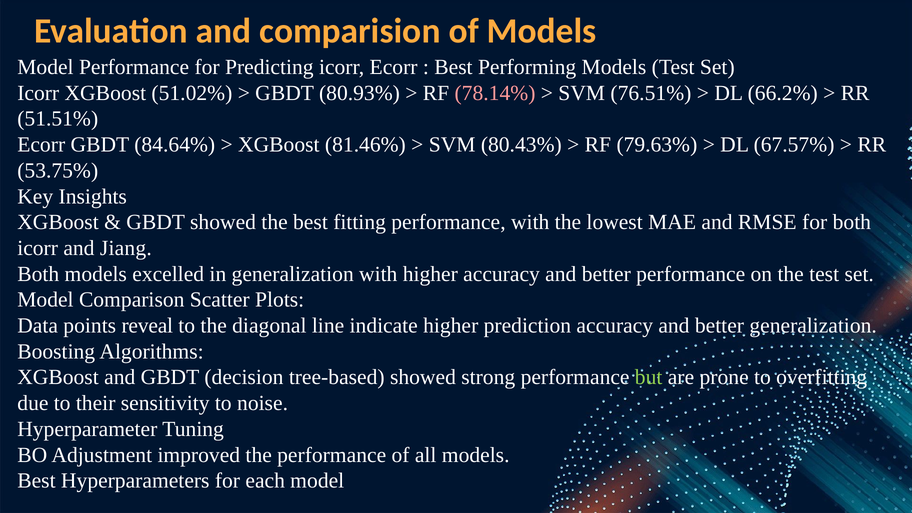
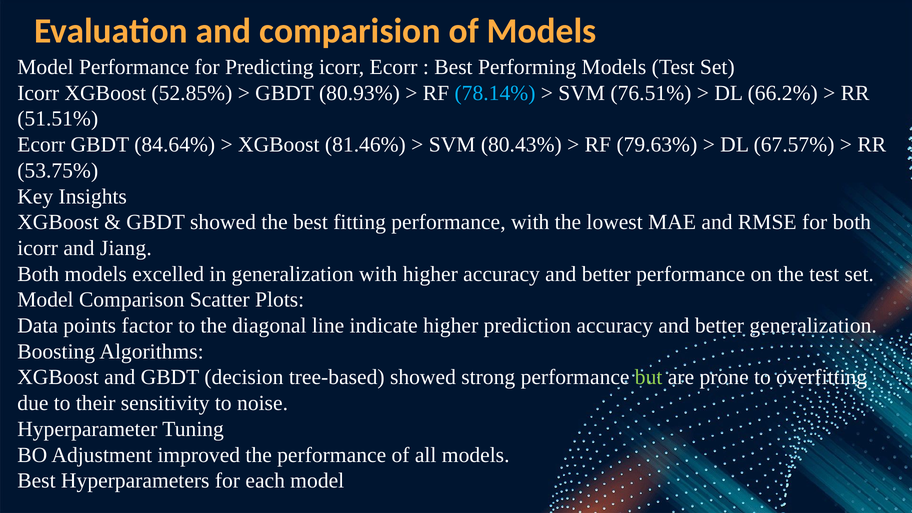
51.02%: 51.02% -> 52.85%
78.14% colour: pink -> light blue
reveal: reveal -> factor
